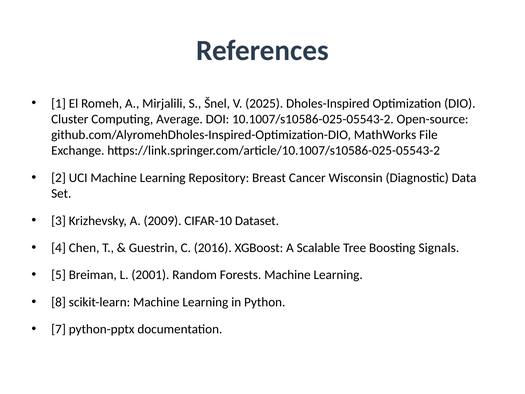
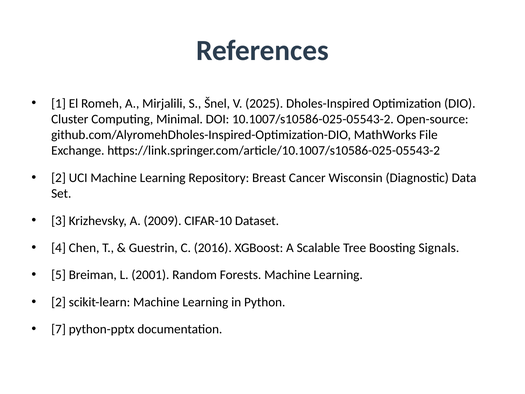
Average: Average -> Minimal
8 at (59, 302): 8 -> 2
